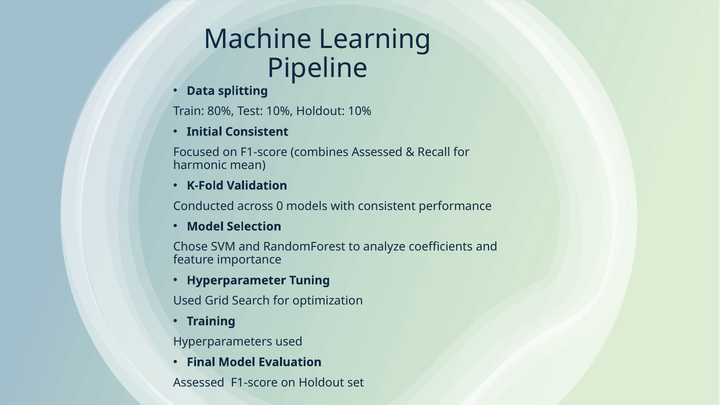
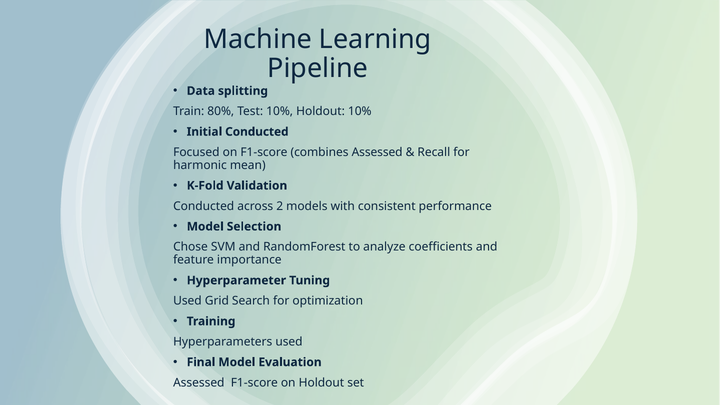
Initial Consistent: Consistent -> Conducted
0: 0 -> 2
